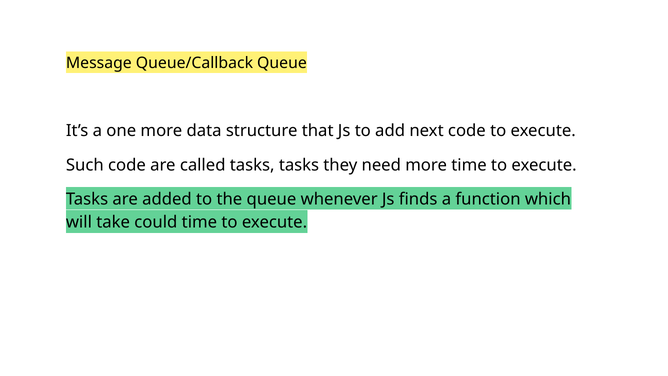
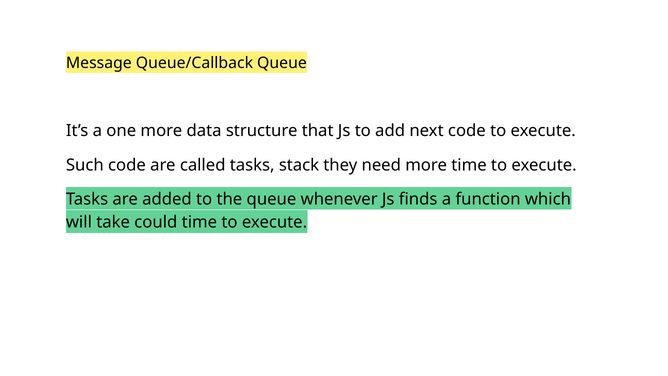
tasks tasks: tasks -> stack
